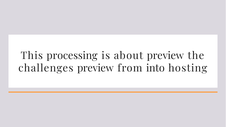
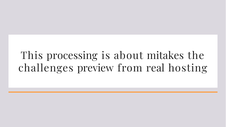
about preview: preview -> mitakes
into: into -> real
